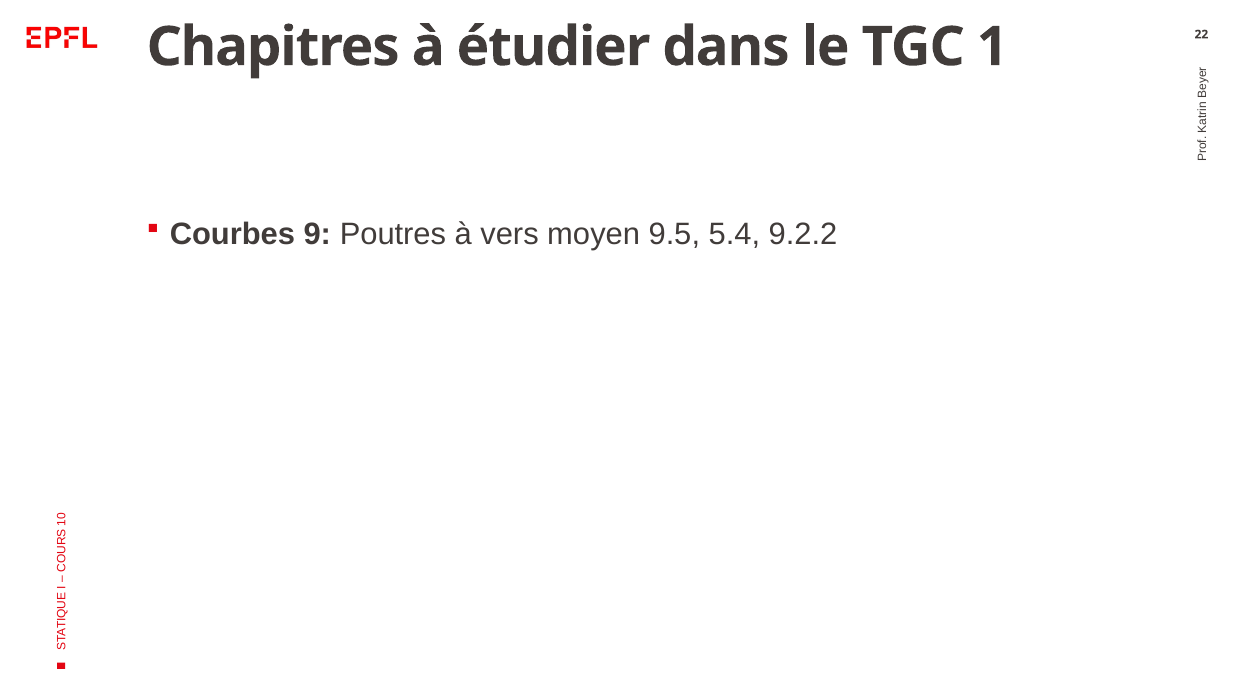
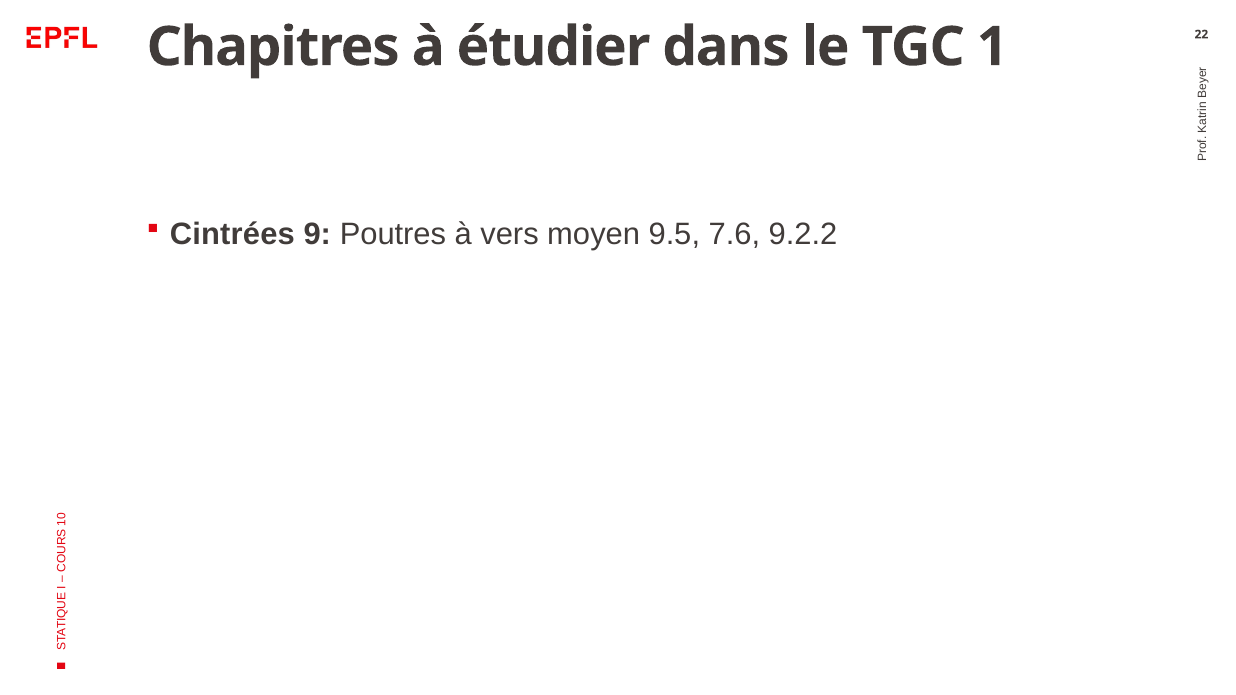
Courbes: Courbes -> Cintrées
5.4: 5.4 -> 7.6
